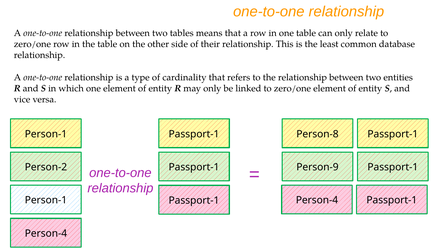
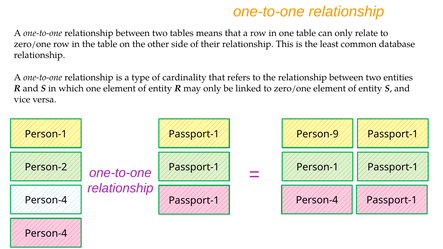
Person-8: Person-8 -> Person-9
Passport-1 Person-9: Person-9 -> Person-1
Person-1 at (46, 200): Person-1 -> Person-4
